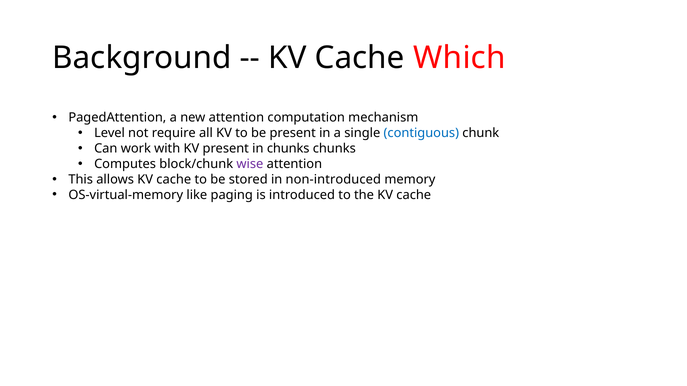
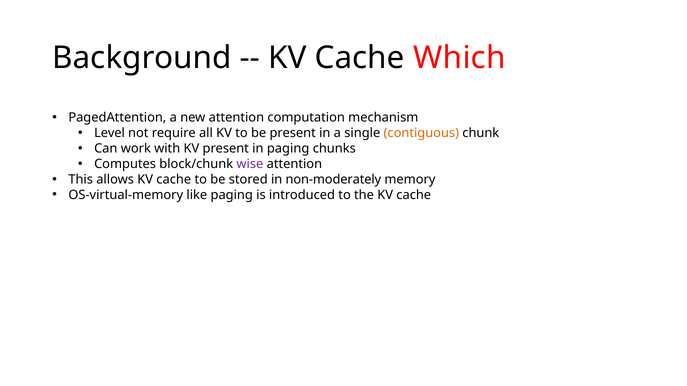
contiguous colour: blue -> orange
in chunks: chunks -> paging
non-introduced: non-introduced -> non-moderately
